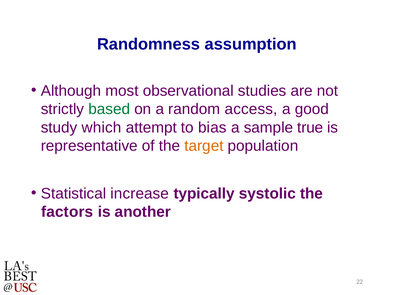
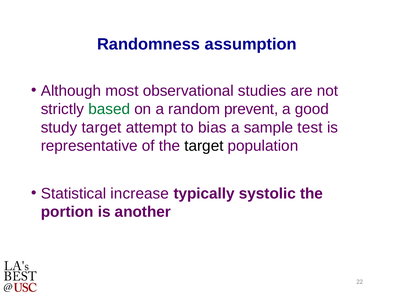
access: access -> prevent
study which: which -> target
true: true -> test
target at (204, 146) colour: orange -> black
factors: factors -> portion
